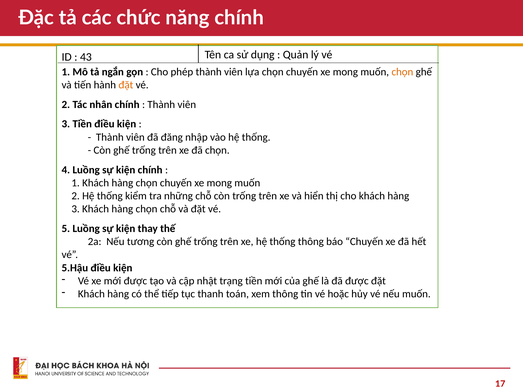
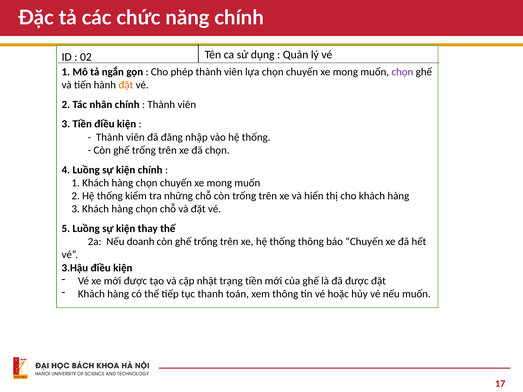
43: 43 -> 02
chọn at (402, 72) colour: orange -> purple
tương: tương -> doanh
5.Hậu: 5.Hậu -> 3.Hậu
